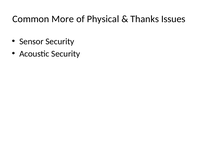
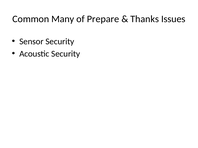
More: More -> Many
Physical: Physical -> Prepare
